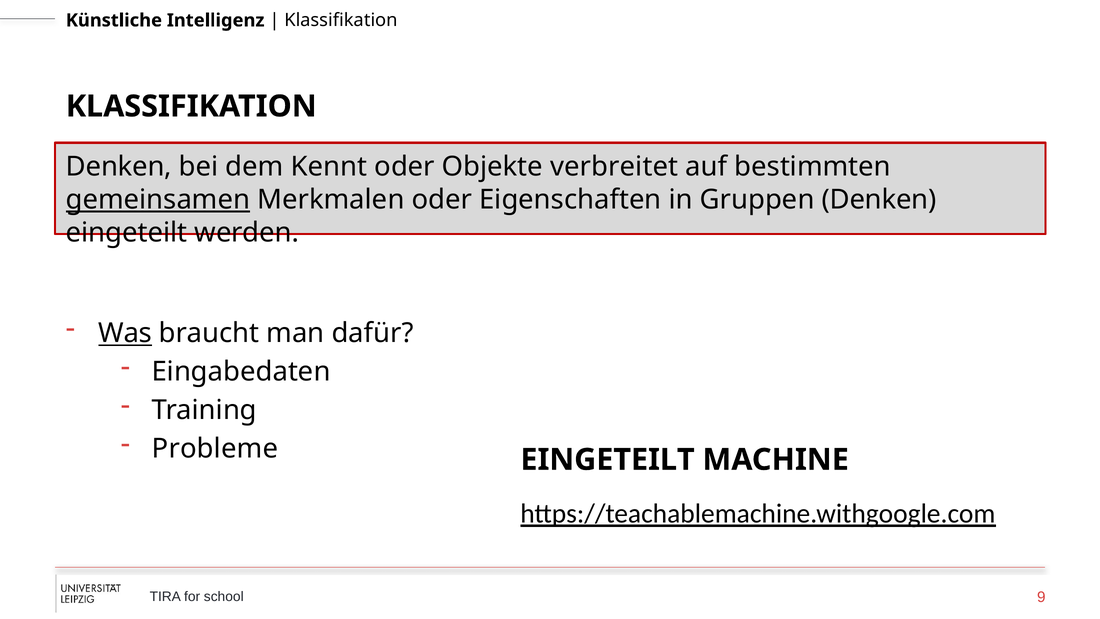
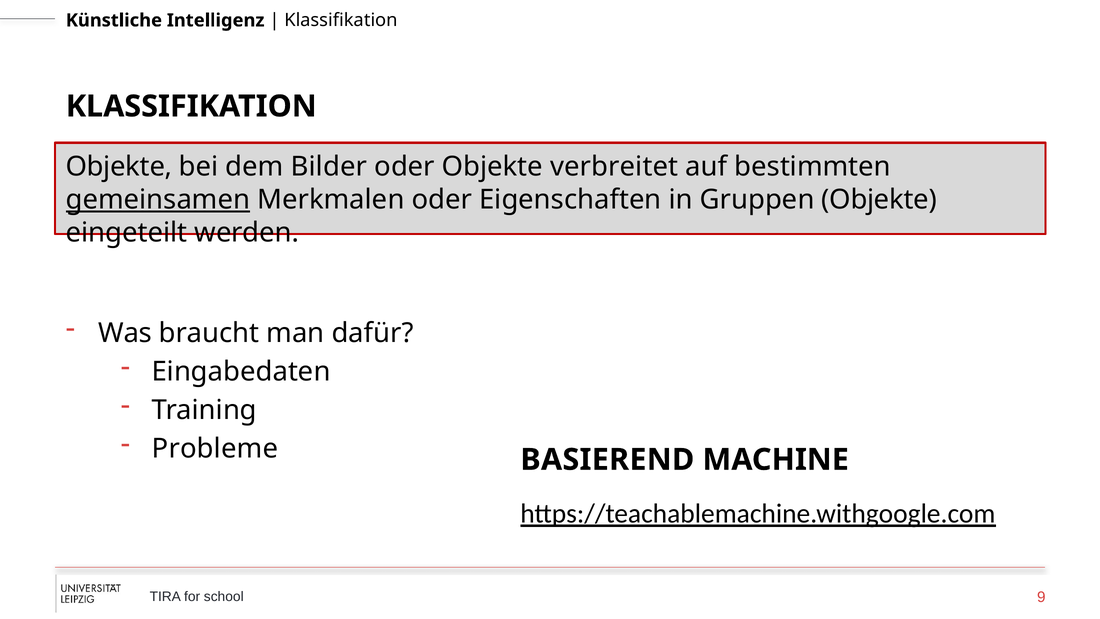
Denken at (119, 167): Denken -> Objekte
Kennt: Kennt -> Bilder
Gruppen Denken: Denken -> Objekte
Was underline: present -> none
EINGETEILT at (607, 460): EINGETEILT -> BASIEREND
